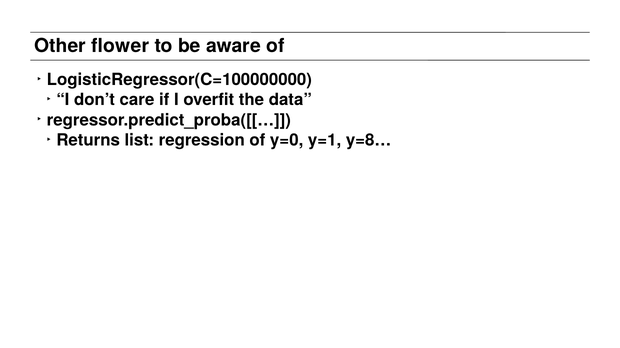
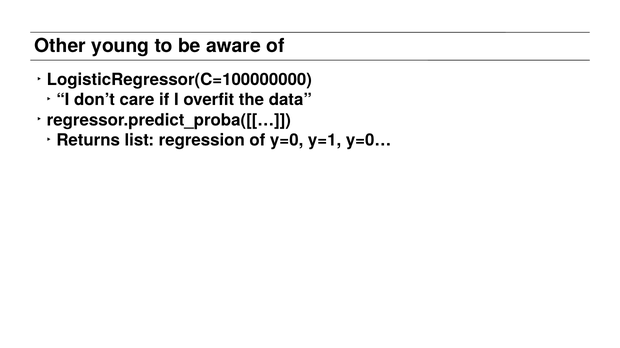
flower: flower -> young
y=8…: y=8… -> y=0…
